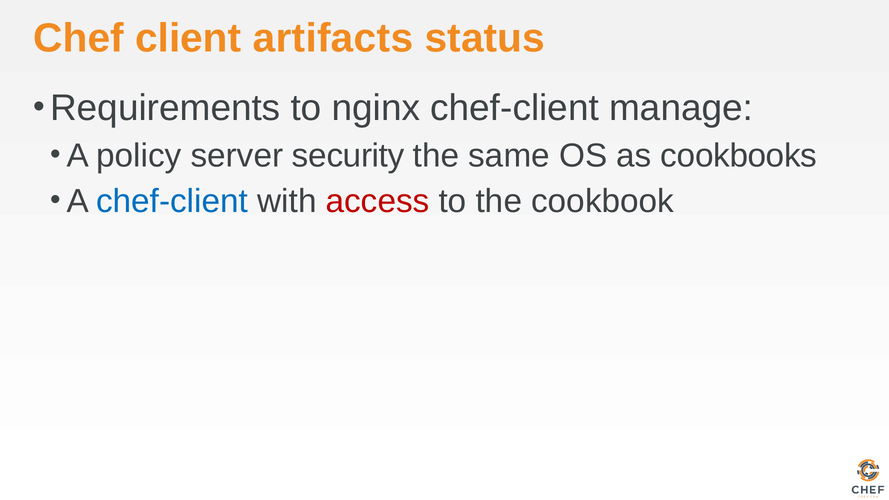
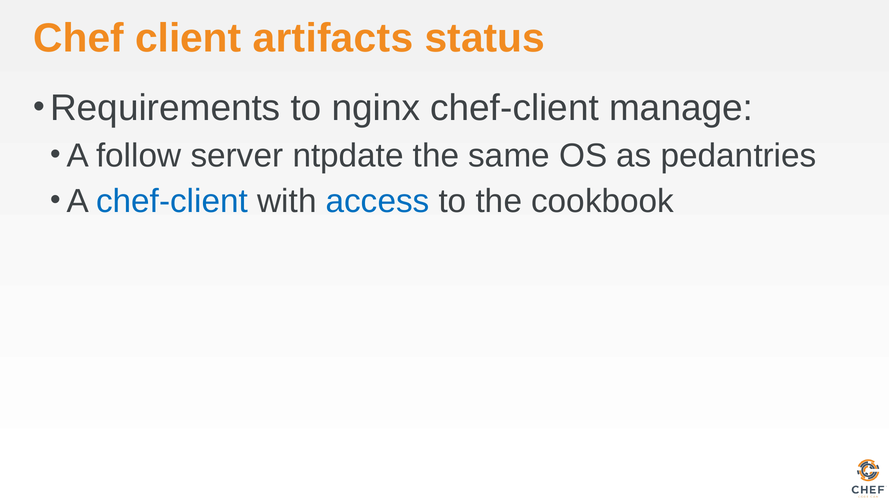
policy: policy -> follow
security: security -> ntpdate
cookbooks: cookbooks -> pedantries
access colour: red -> blue
